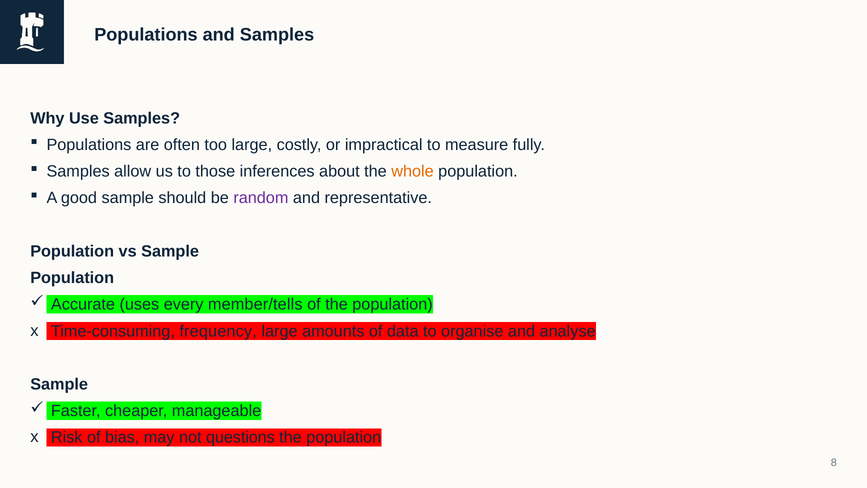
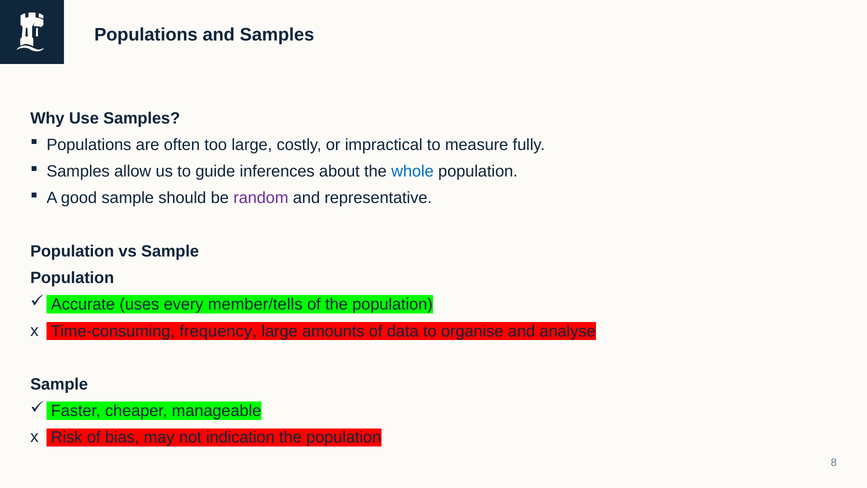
those: those -> guide
whole colour: orange -> blue
questions: questions -> indication
